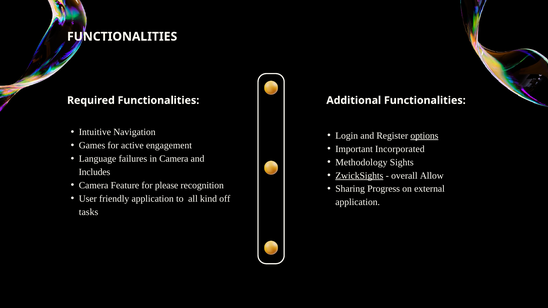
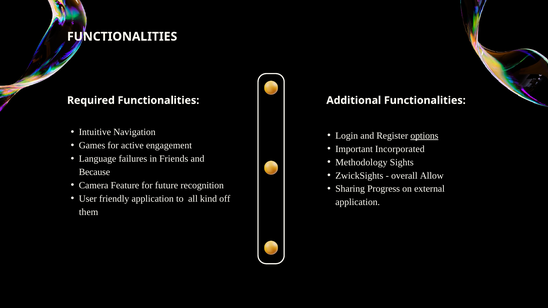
in Camera: Camera -> Friends
Includes: Includes -> Because
ZwickSights underline: present -> none
please: please -> future
tasks: tasks -> them
